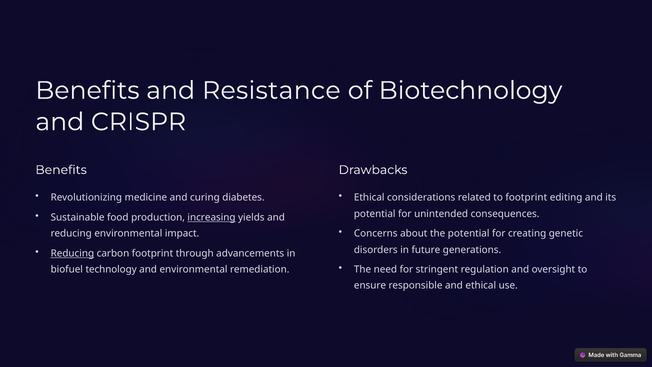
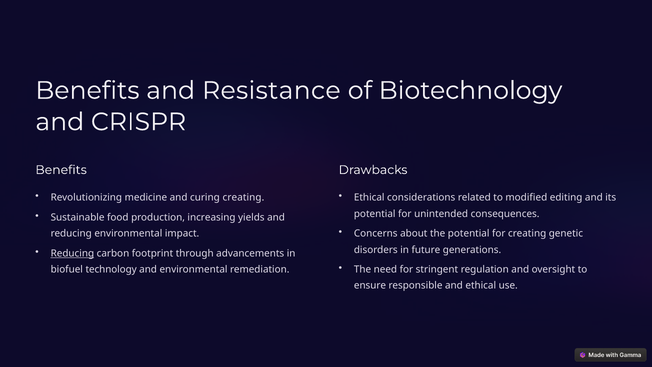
curing diabetes: diabetes -> creating
to footprint: footprint -> modified
increasing underline: present -> none
